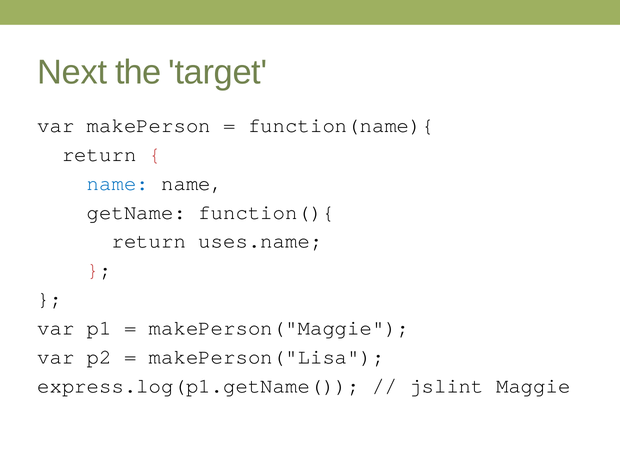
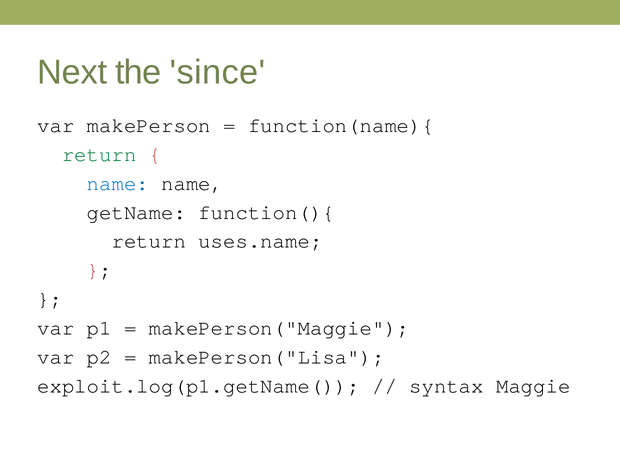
target: target -> since
return at (99, 154) colour: black -> green
express.log(p1.getName(: express.log(p1.getName( -> exploit.log(p1.getName(
jslint: jslint -> syntax
